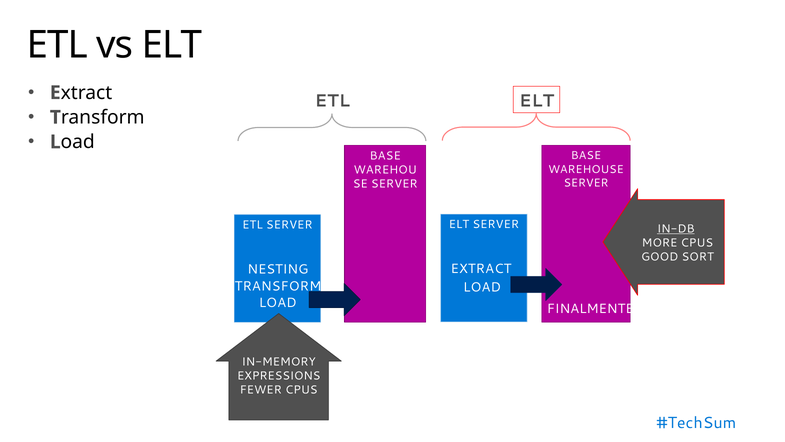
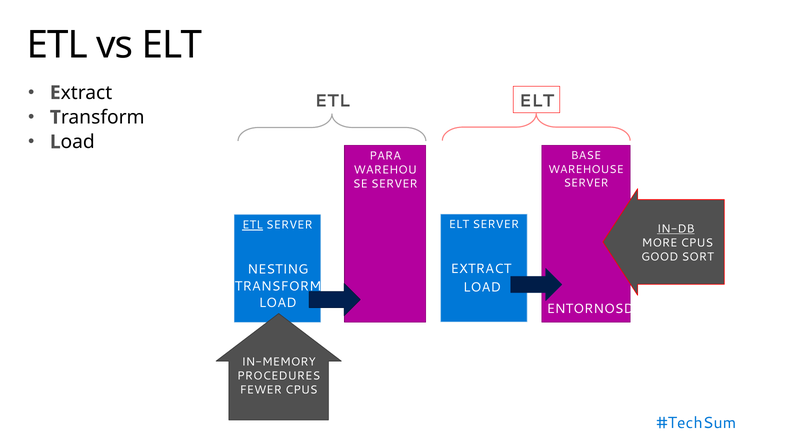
BASE at (385, 156): BASE -> PARA
ETL at (252, 225) underline: none -> present
FINALMENTE: FINALMENTE -> ENTORNOSD
EXPRESSIONS: EXPRESSIONS -> PROCEDURES
